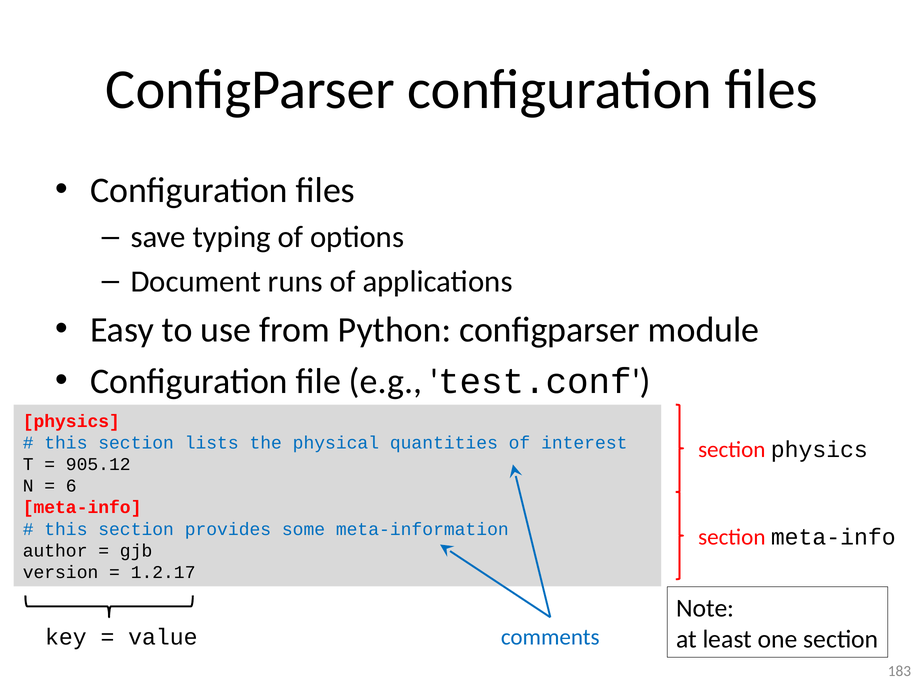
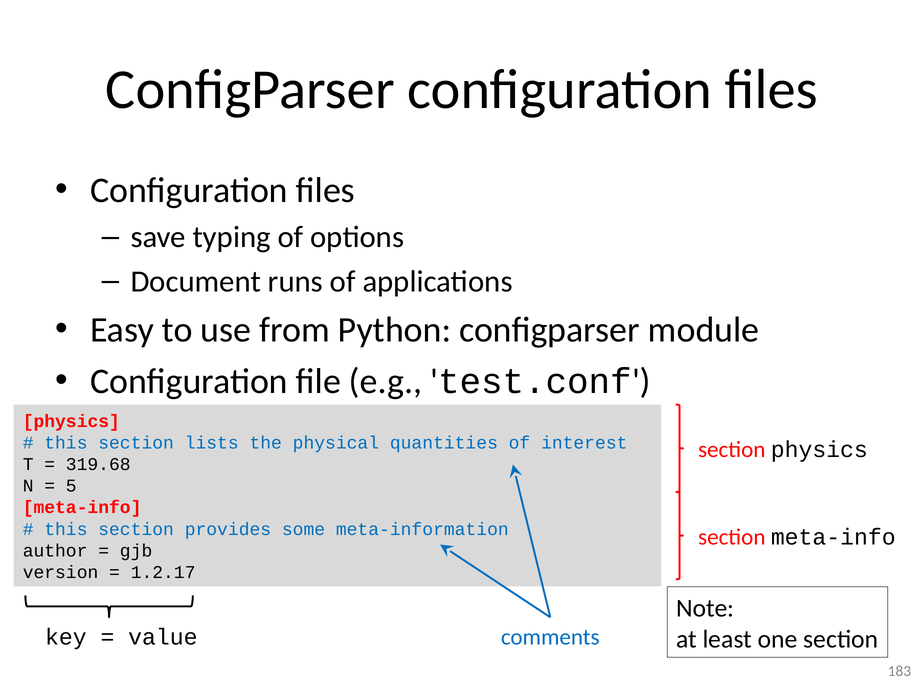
905.12: 905.12 -> 319.68
6: 6 -> 5
